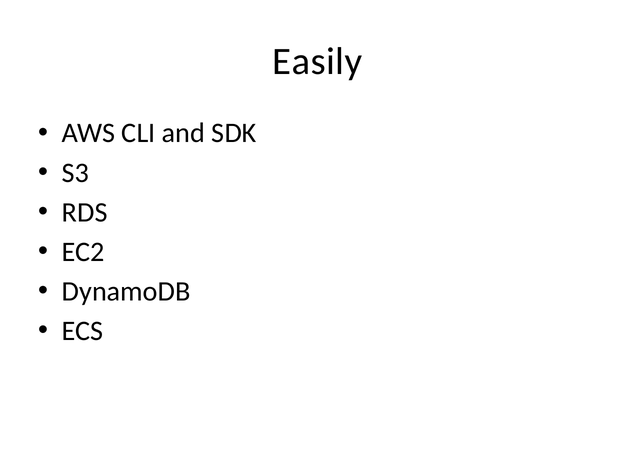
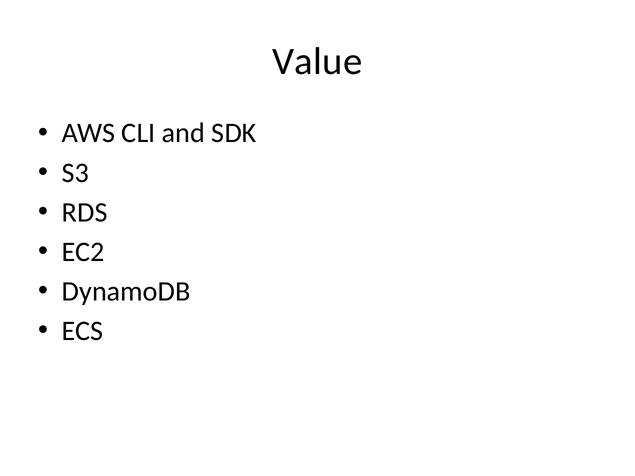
Easily: Easily -> Value
